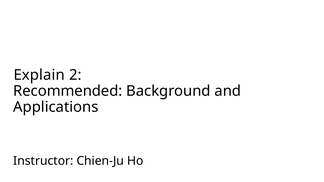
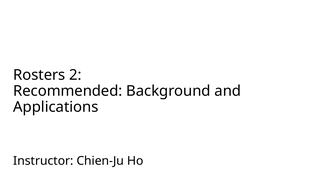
Explain: Explain -> Rosters
